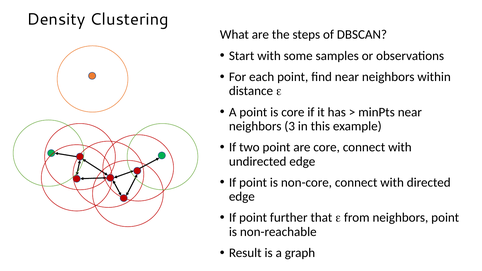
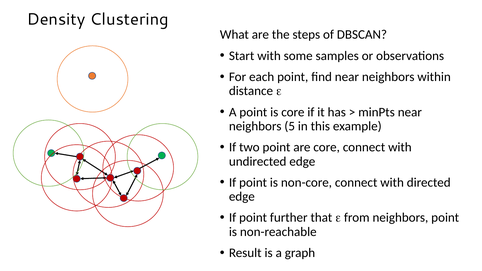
3: 3 -> 5
